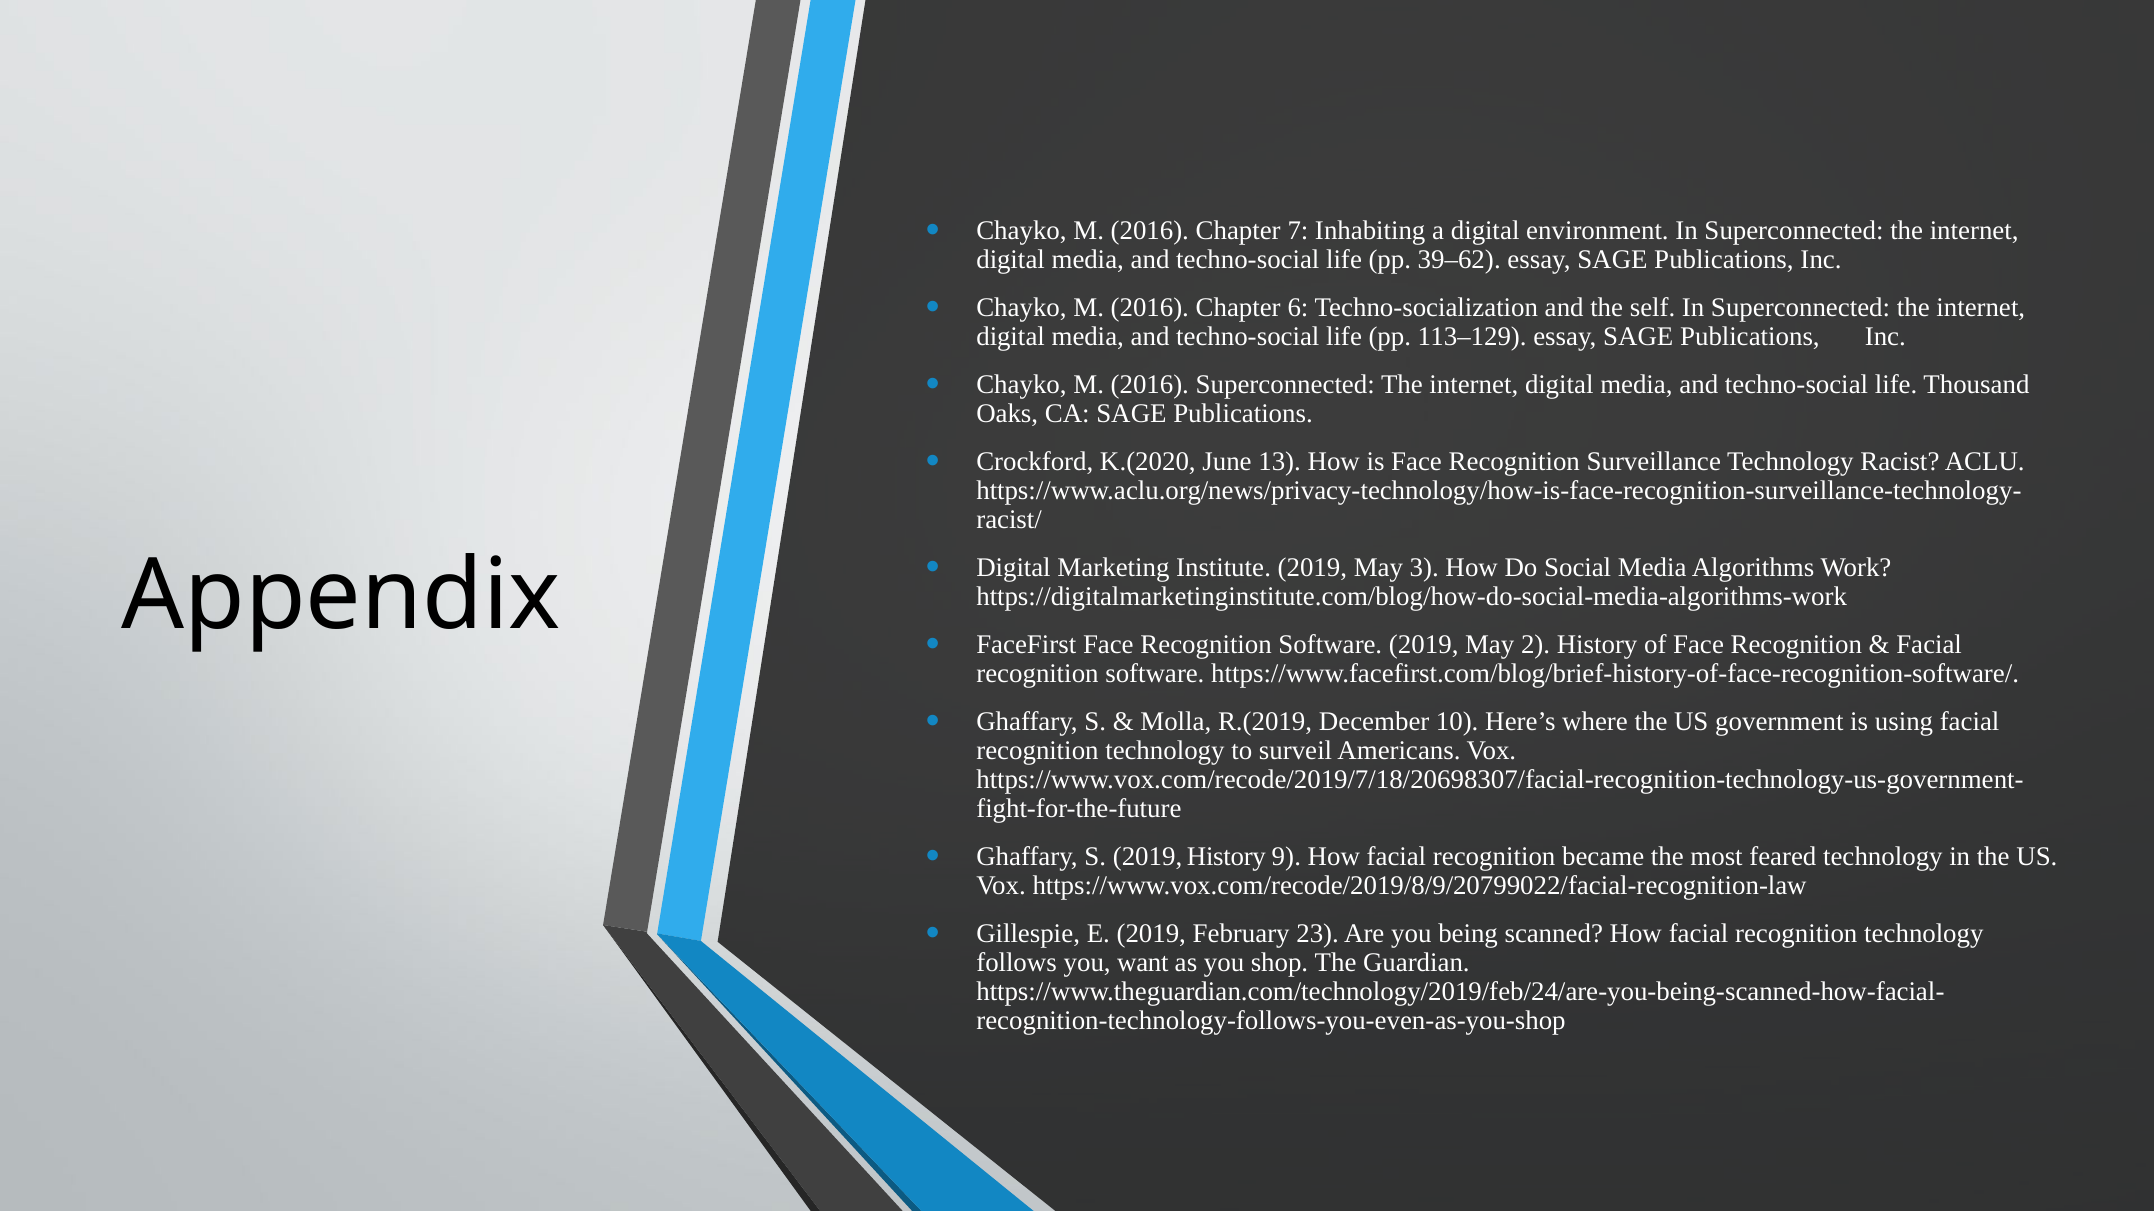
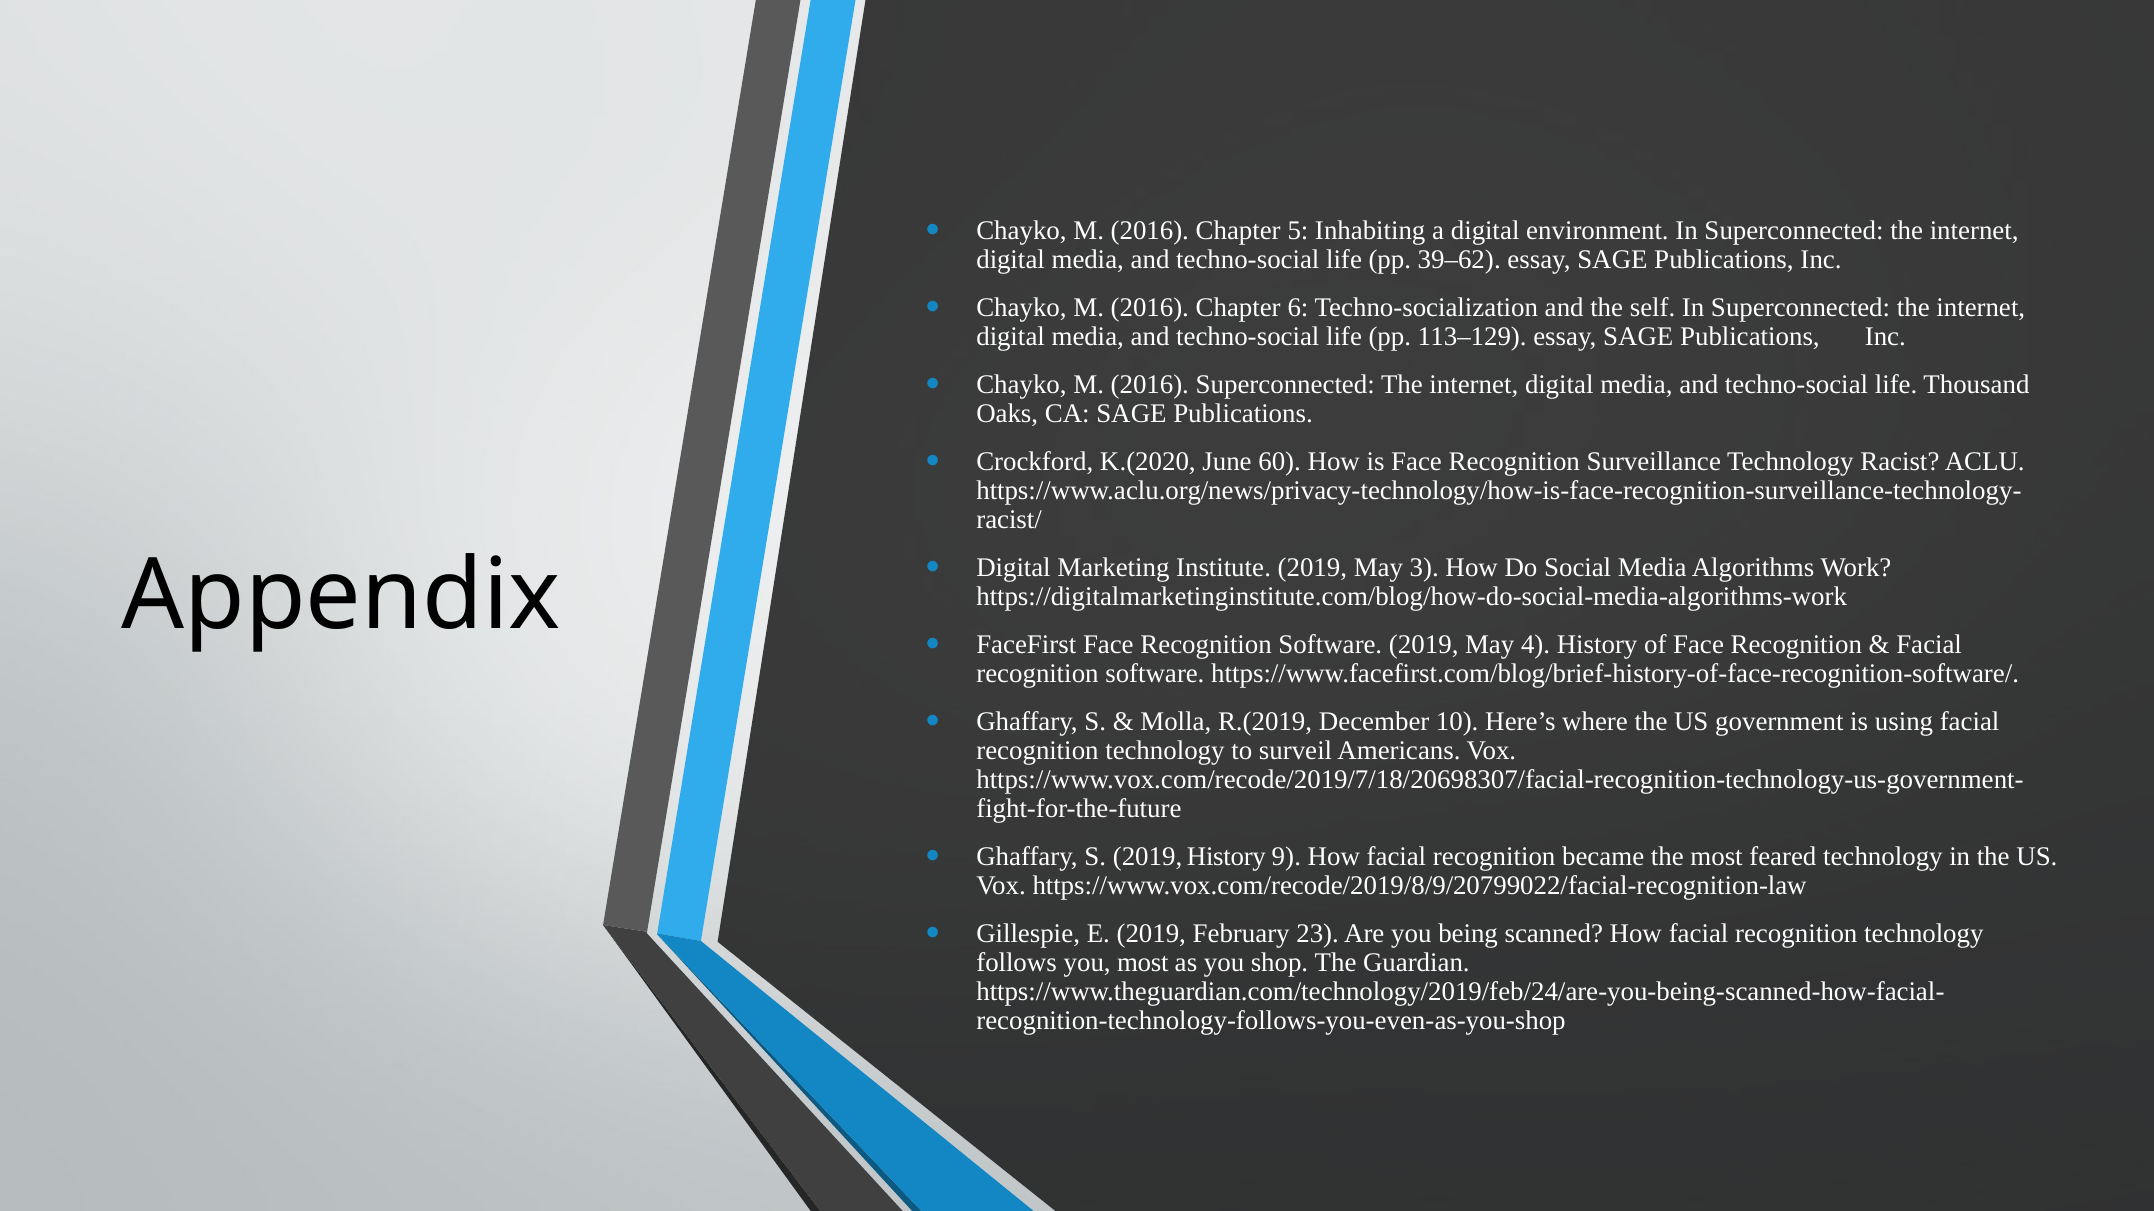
7: 7 -> 5
13: 13 -> 60
2: 2 -> 4
you want: want -> most
